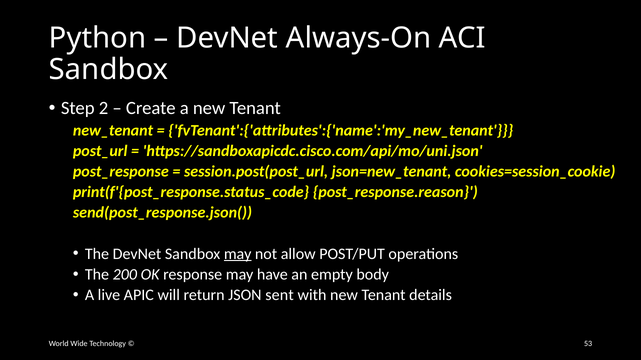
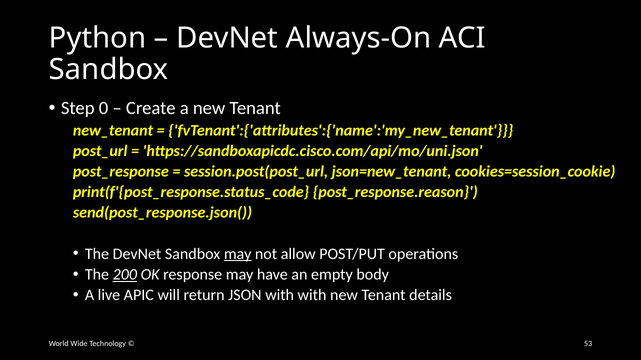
2: 2 -> 0
200 underline: none -> present
JSON sent: sent -> with
